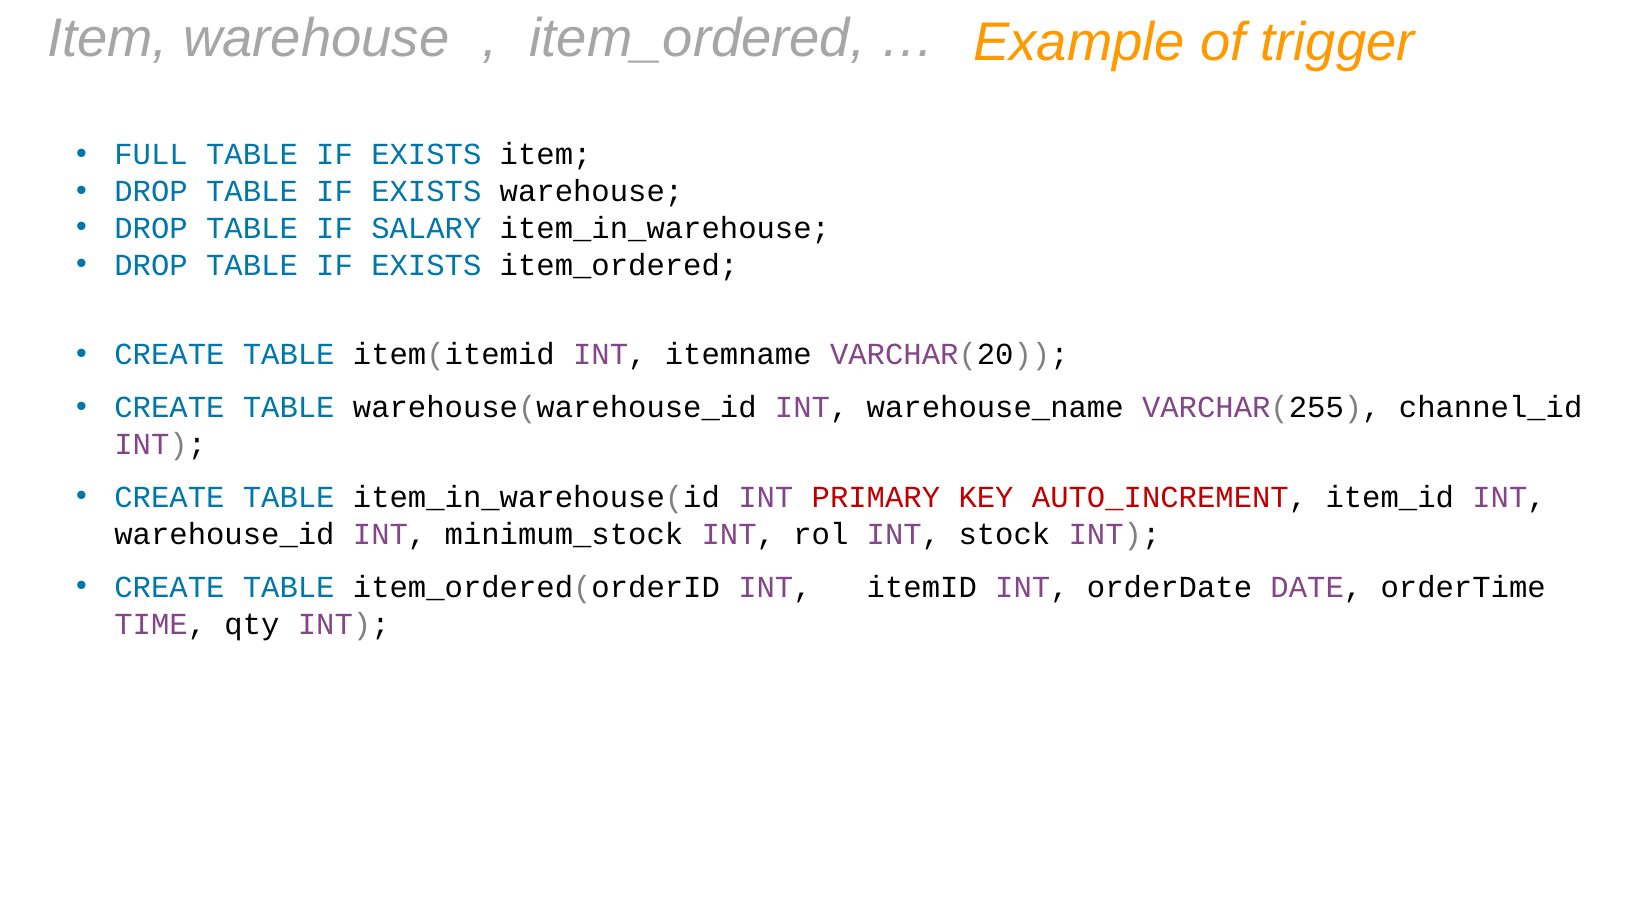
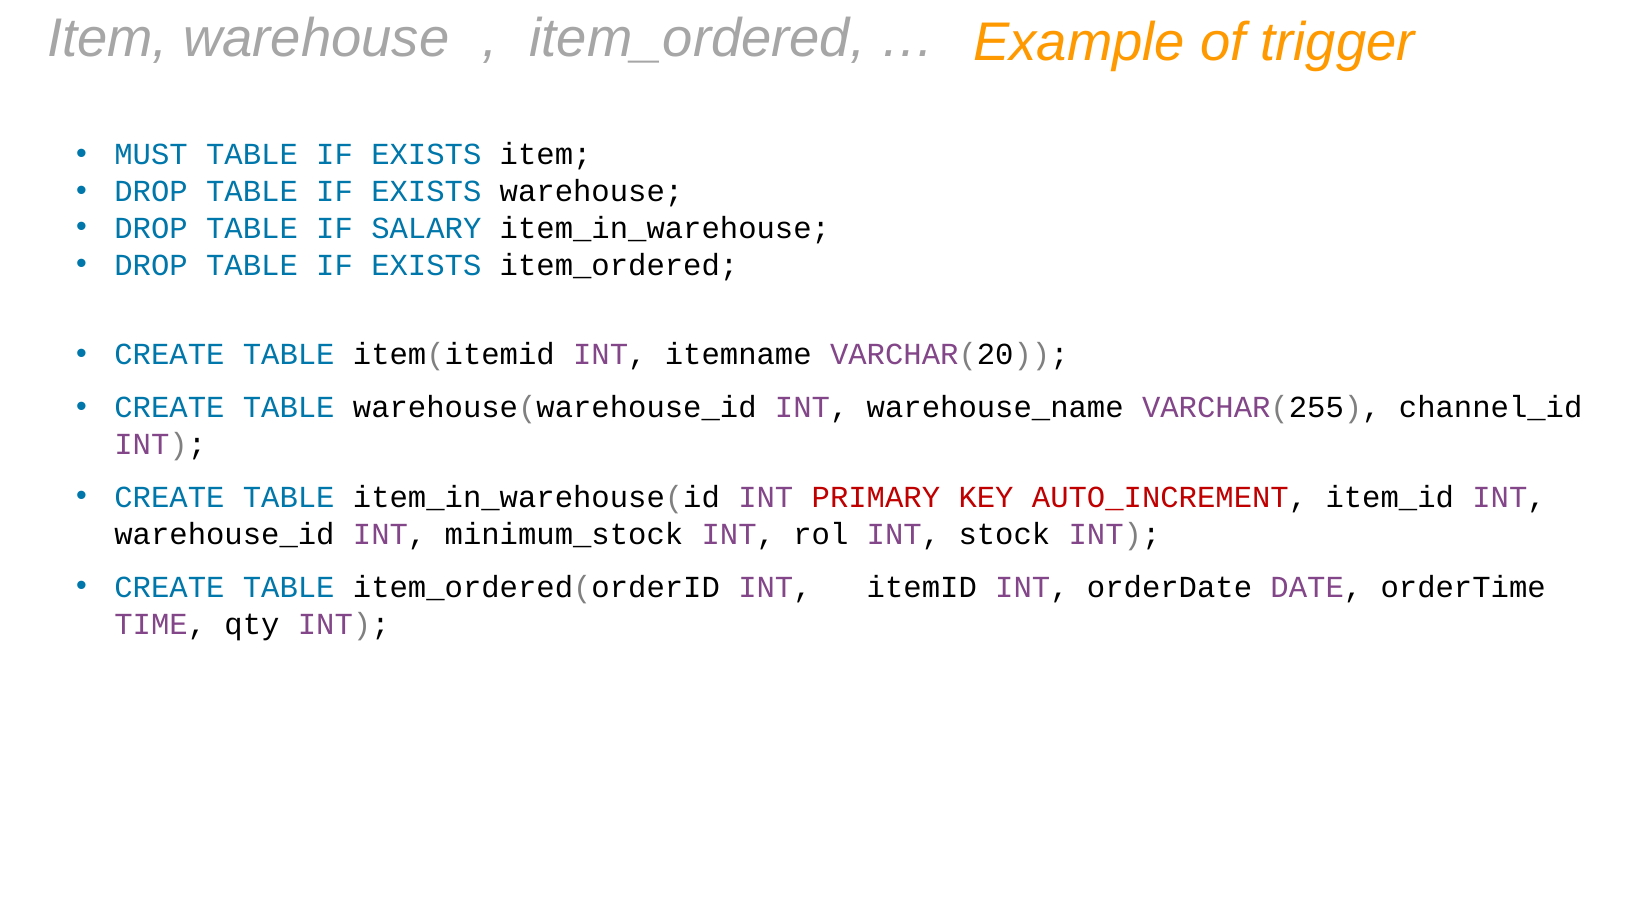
FULL: FULL -> MUST
